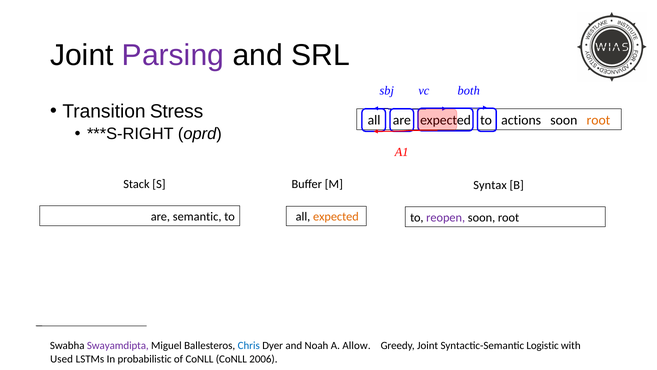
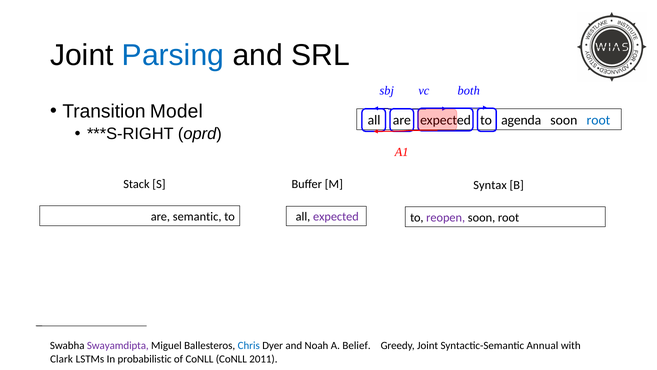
Parsing colour: purple -> blue
Stress: Stress -> Model
actions: actions -> agenda
root at (598, 120) colour: orange -> blue
expected at (336, 217) colour: orange -> purple
Allow: Allow -> Belief
Logistic: Logistic -> Annual
Used: Used -> Clark
2006: 2006 -> 2011
